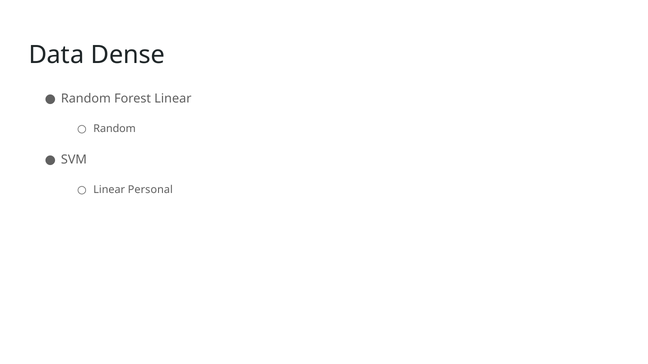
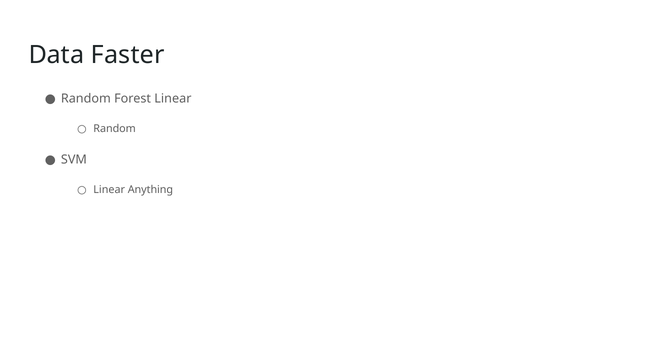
Dense: Dense -> Faster
Personal: Personal -> Anything
